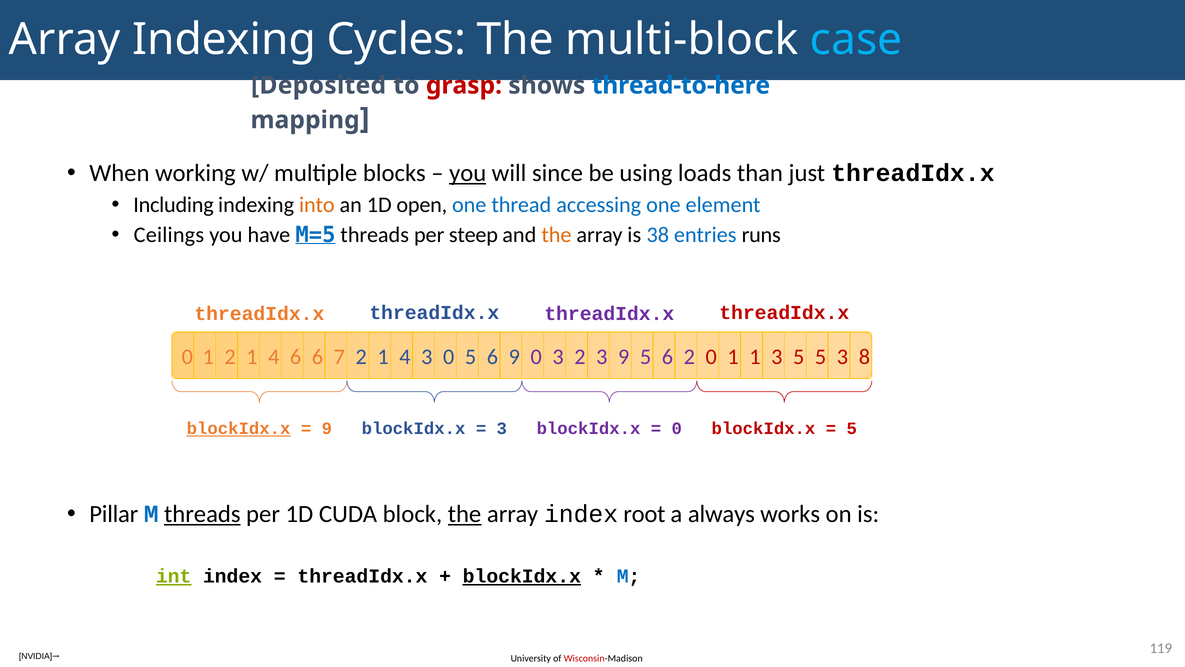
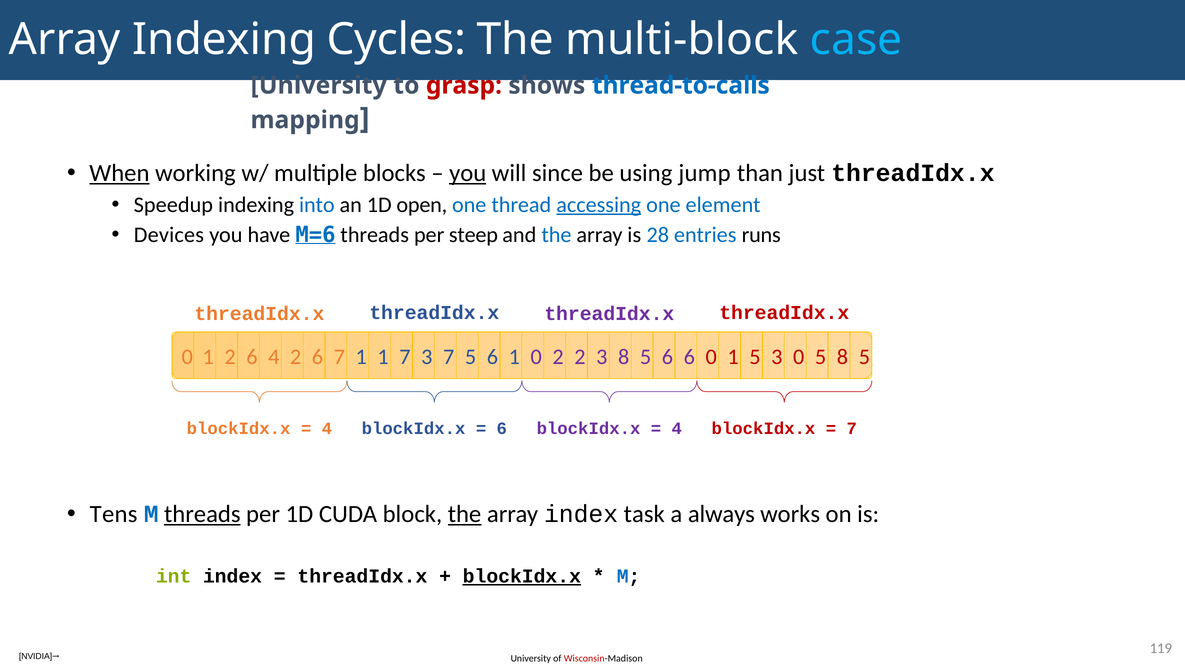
Deposited at (319, 85): Deposited -> University
thread-to-here: thread-to-here -> thread-to-calls
When underline: none -> present
loads: loads -> jump
Including: Including -> Speedup
into colour: orange -> blue
accessing underline: none -> present
Ceilings: Ceilings -> Devices
M=5: M=5 -> M=6
the at (556, 235) colour: orange -> blue
38: 38 -> 28
1 at (252, 357): 1 -> 6
4 6: 6 -> 2
7 2: 2 -> 1
4 at (405, 357): 4 -> 7
3 0: 0 -> 7
6 9: 9 -> 1
0 3: 3 -> 2
3 9: 9 -> 8
6 2: 2 -> 6
1 at (755, 357): 1 -> 5
3 5: 5 -> 0
5 3: 3 -> 8
8 at (864, 357): 8 -> 5
blockIdx.x at (239, 428) underline: present -> none
9 at (327, 428): 9 -> 4
3 at (502, 428): 3 -> 6
0 at (677, 428): 0 -> 4
5 at (852, 428): 5 -> 7
Pillar: Pillar -> Tens
root: root -> task
int underline: present -> none
